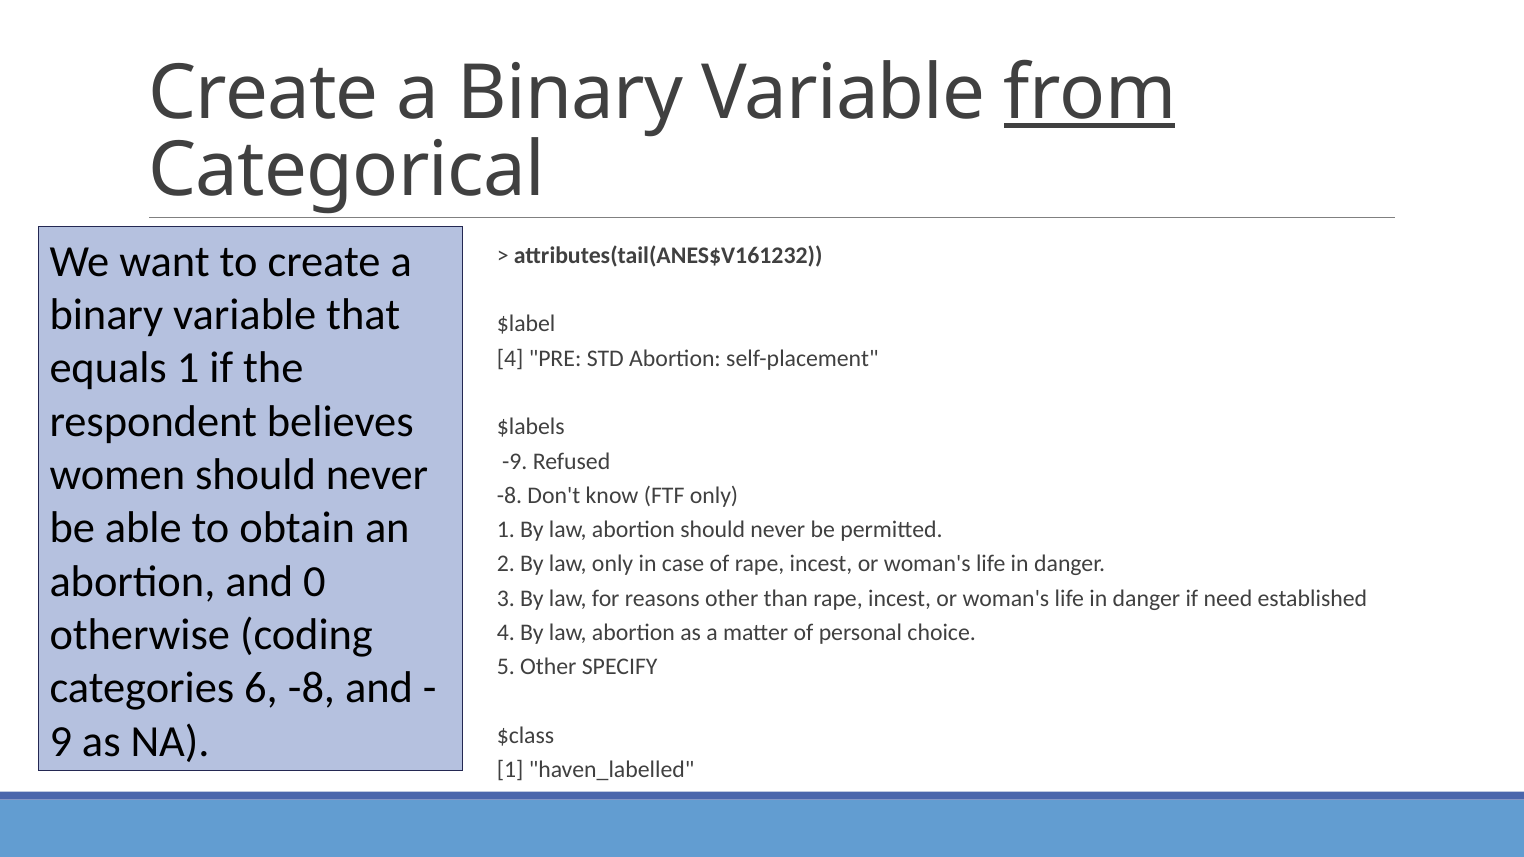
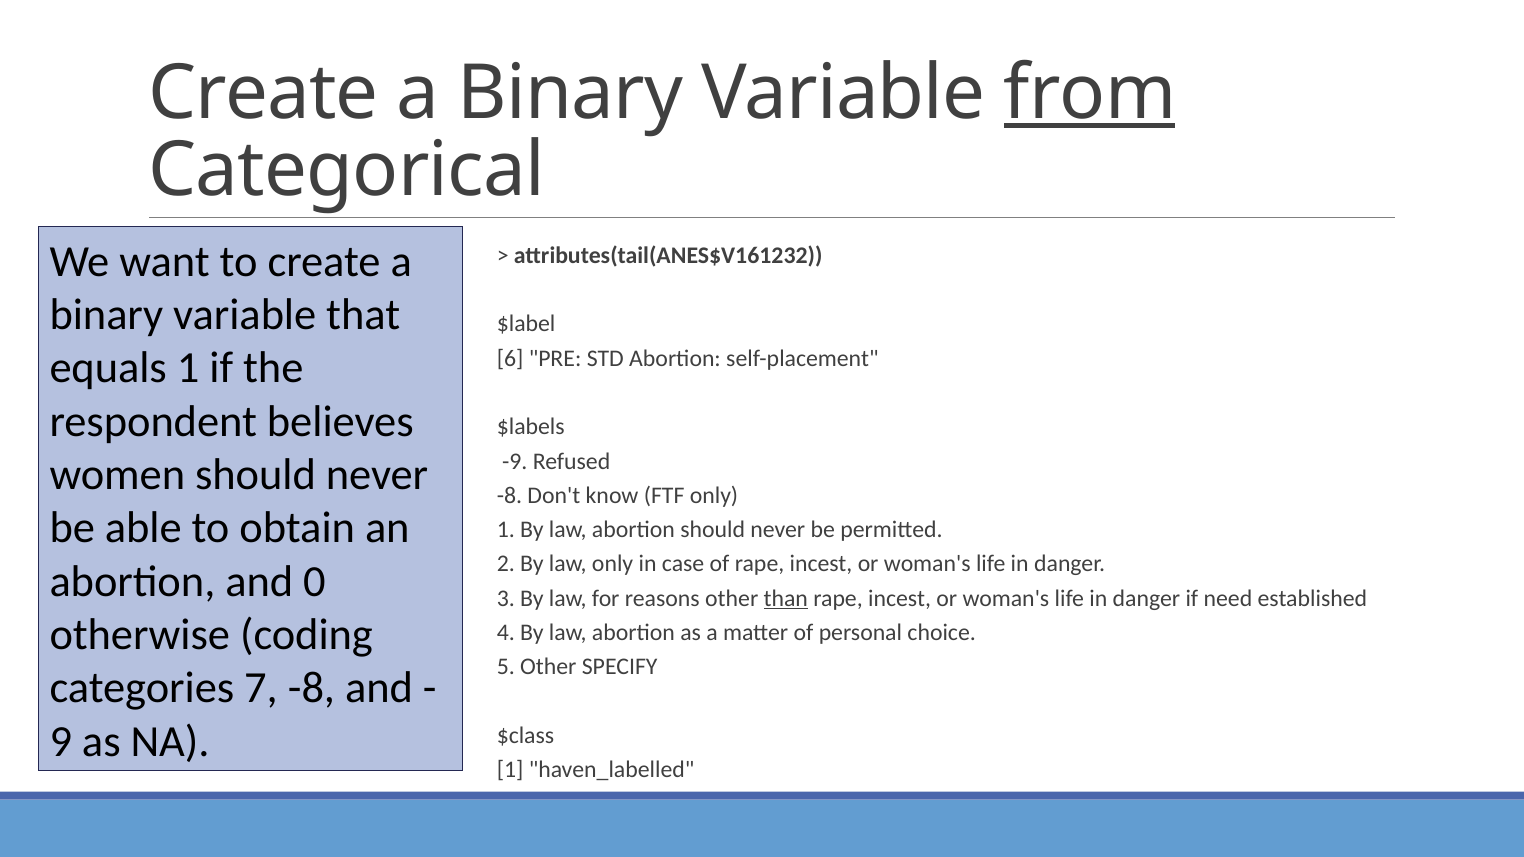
4 at (510, 358): 4 -> 6
than underline: none -> present
6: 6 -> 7
